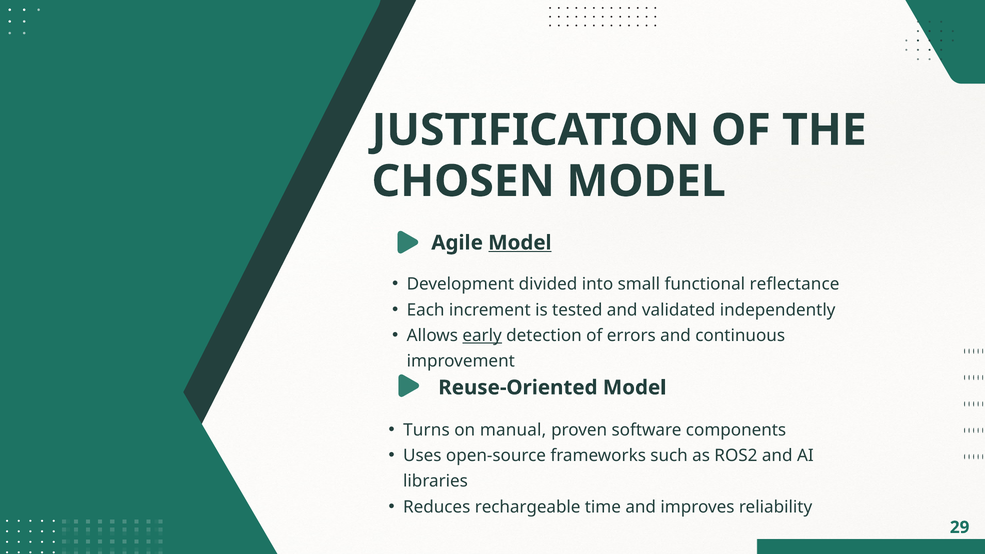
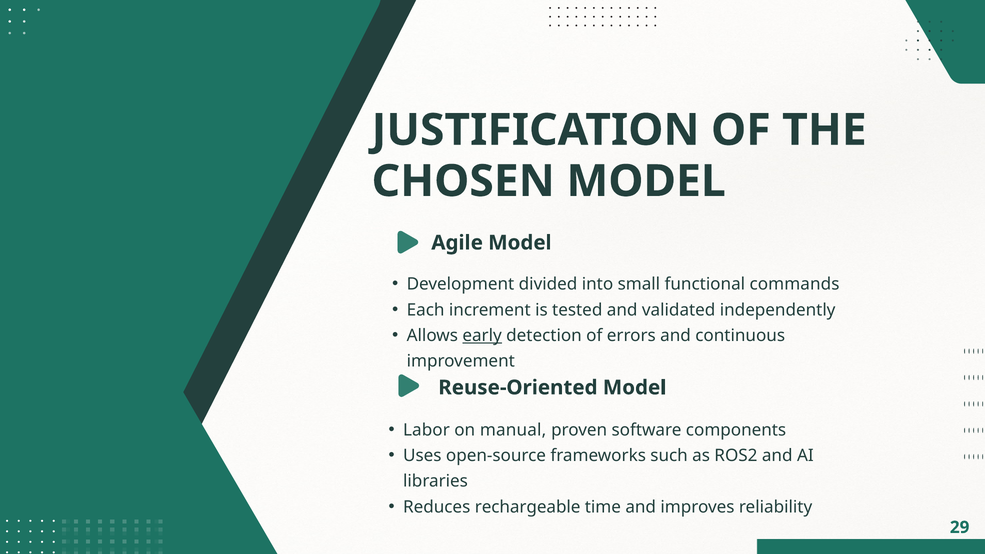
Model at (520, 243) underline: present -> none
reflectance: reflectance -> commands
Turns: Turns -> Labor
